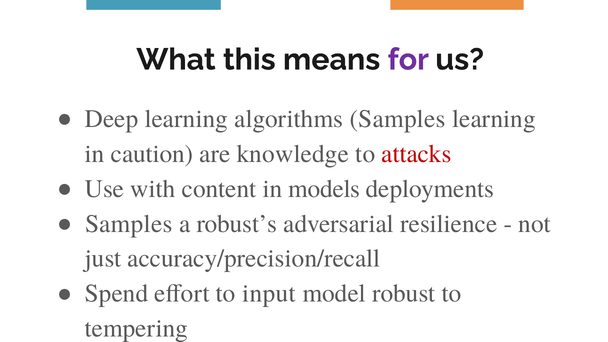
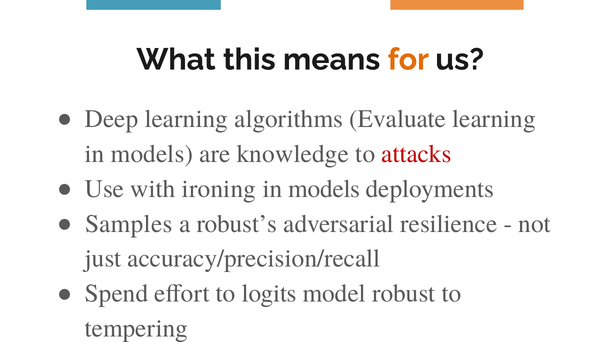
for colour: purple -> orange
algorithms Samples: Samples -> Evaluate
caution at (152, 154): caution -> models
content: content -> ironing
input: input -> logits
